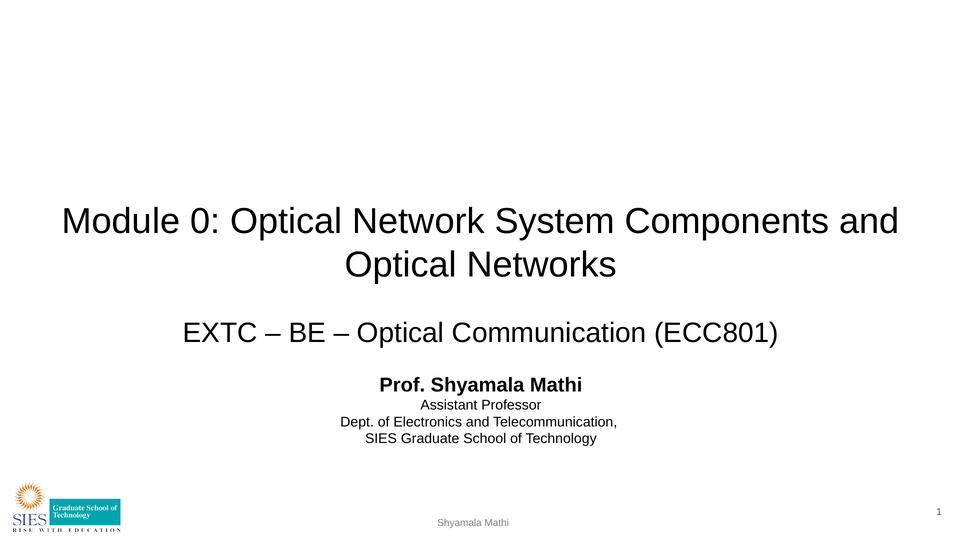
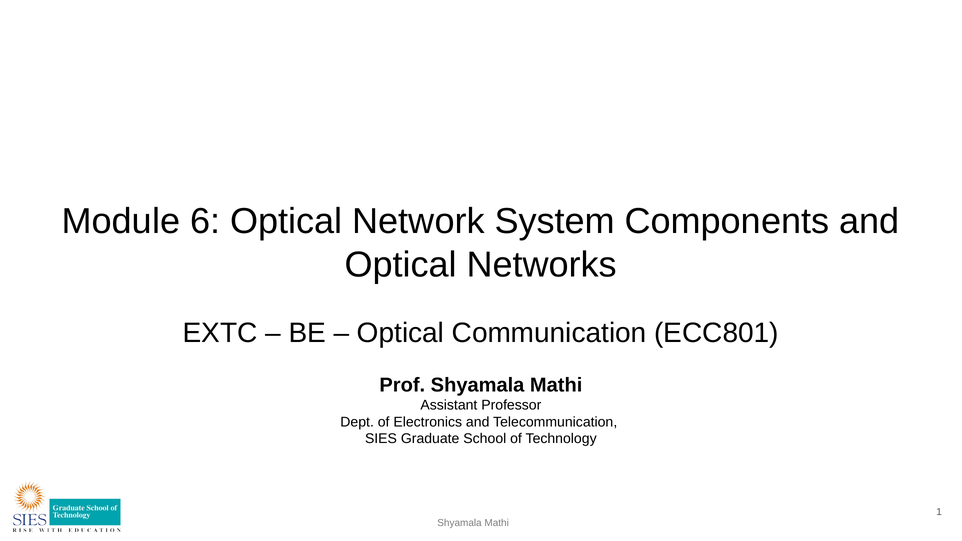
0: 0 -> 6
